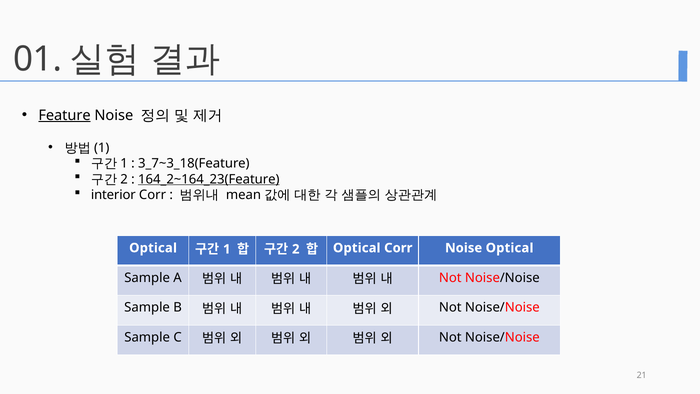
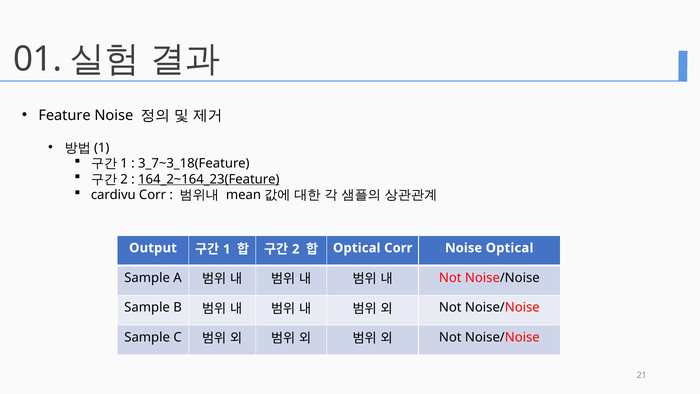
Feature underline: present -> none
interior: interior -> cardivu
Optical at (153, 248): Optical -> Output
